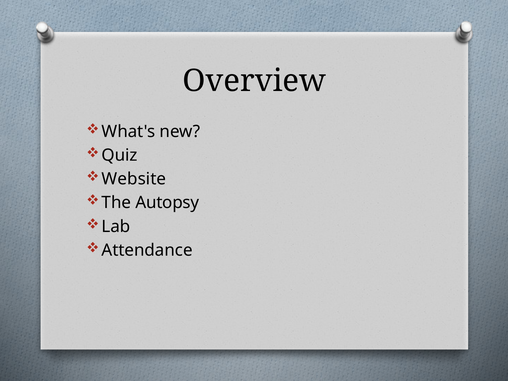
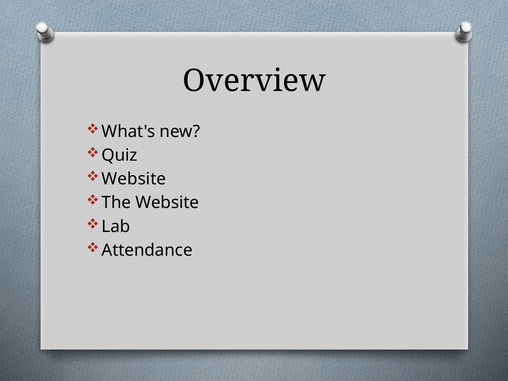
The Autopsy: Autopsy -> Website
